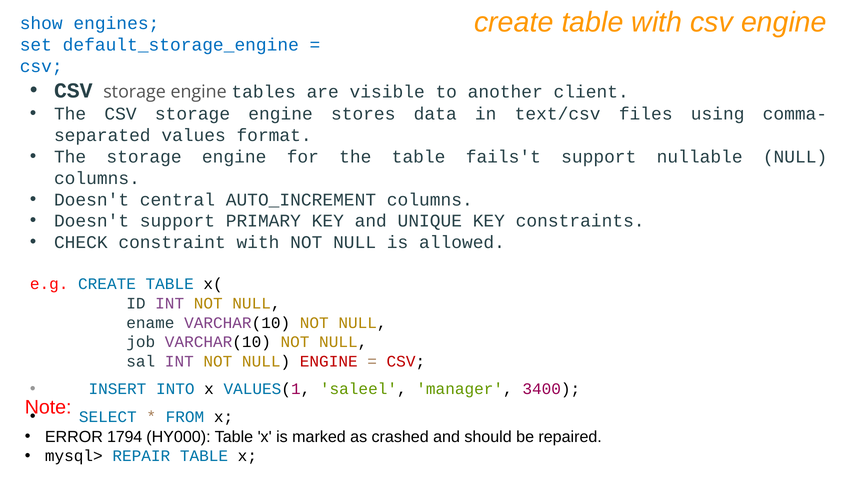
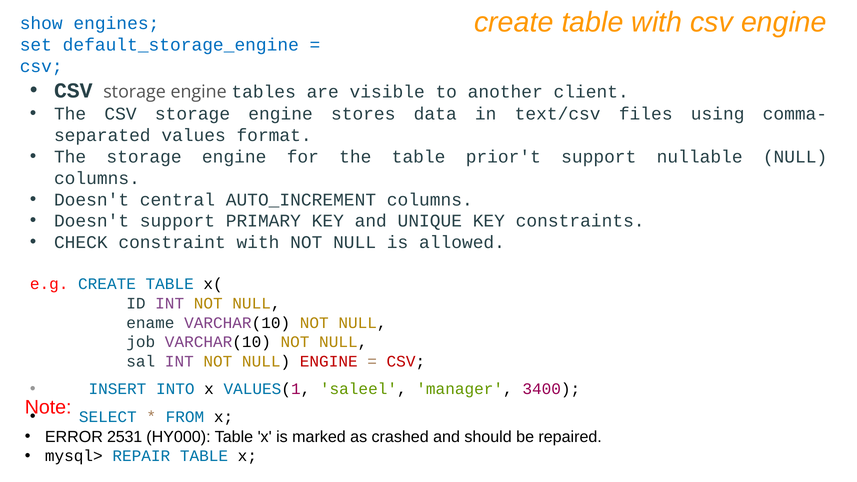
fails't: fails't -> prior't
1794: 1794 -> 2531
